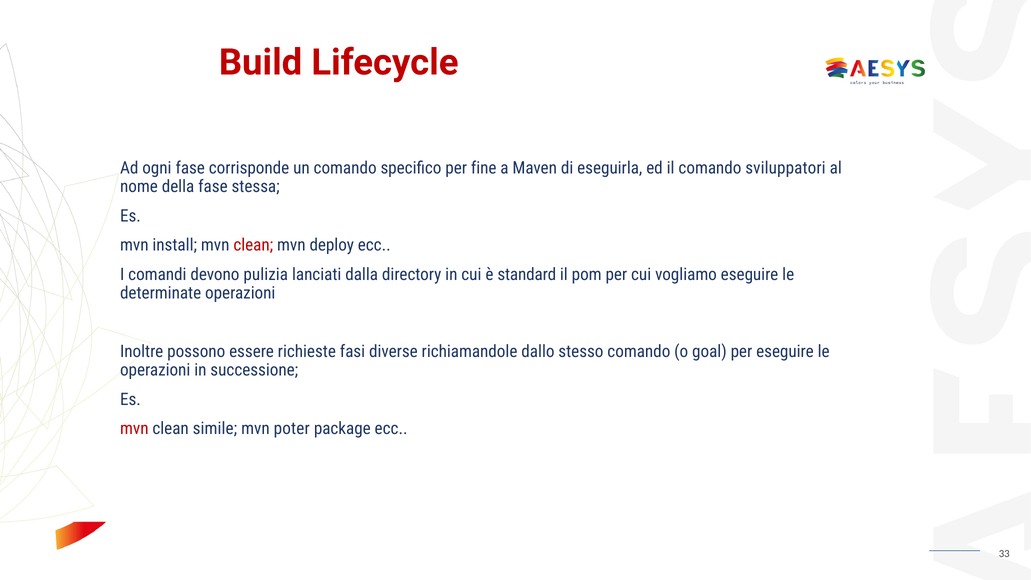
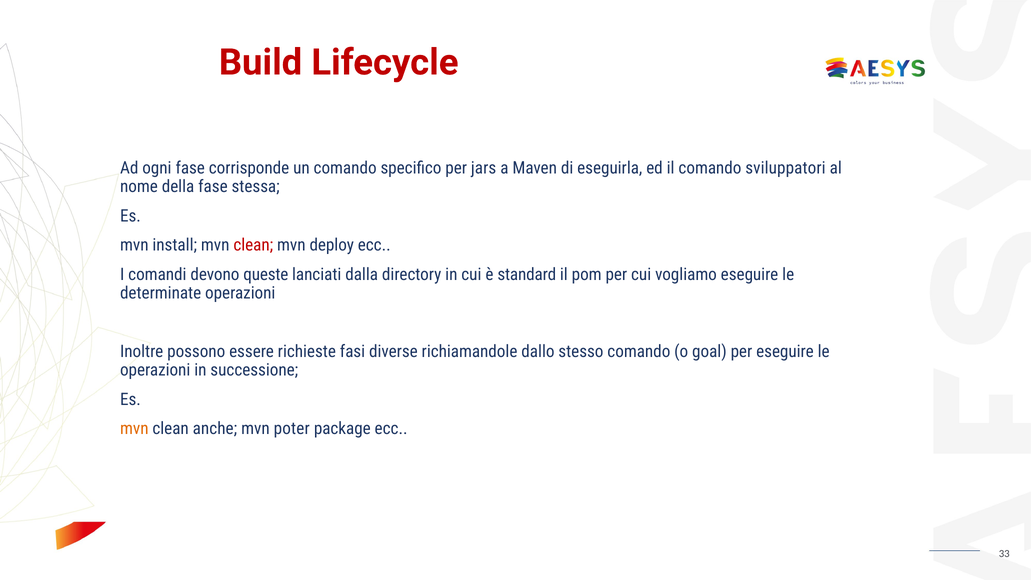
fine: fine -> jars
pulizia: pulizia -> queste
mvn at (134, 429) colour: red -> orange
simile: simile -> anche
